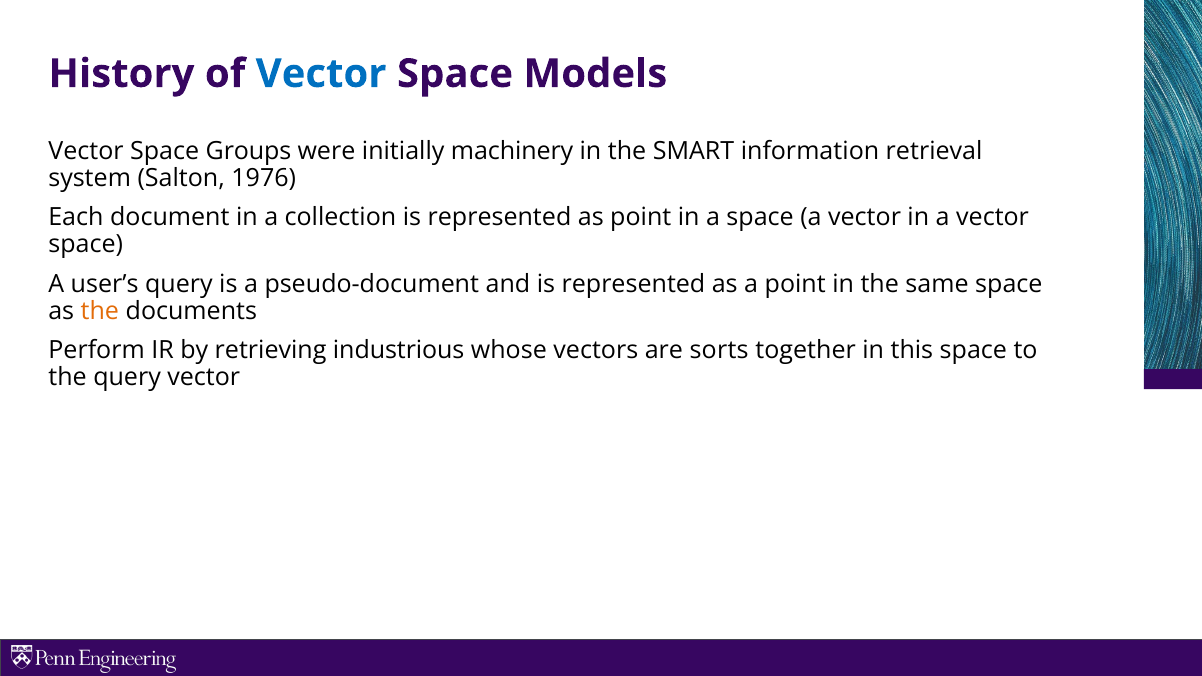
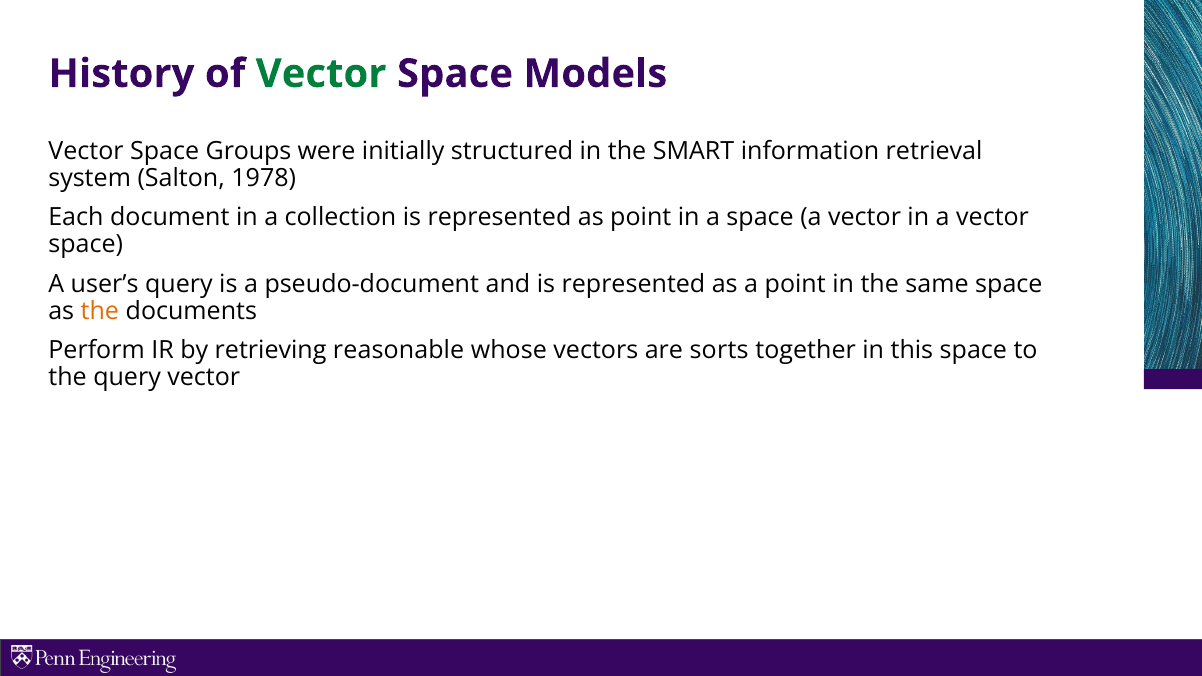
Vector at (321, 74) colour: blue -> green
machinery: machinery -> structured
1976: 1976 -> 1978
industrious: industrious -> reasonable
